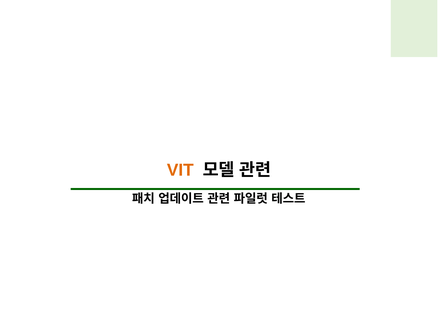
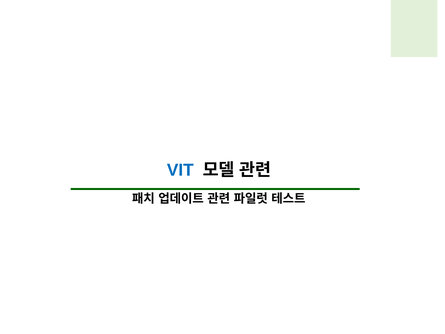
VIT colour: orange -> blue
